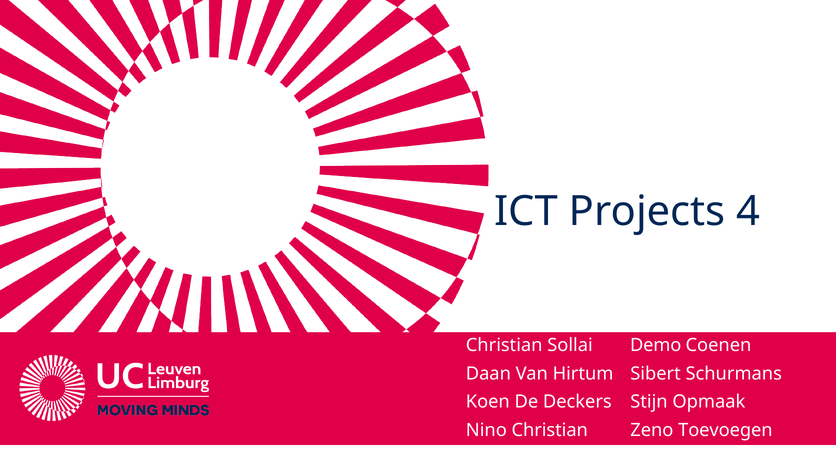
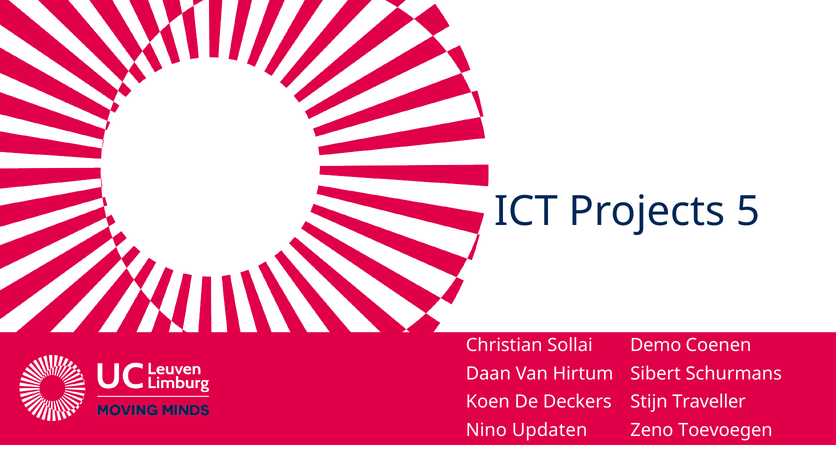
4: 4 -> 5
Opmaak: Opmaak -> Traveller
Nino Christian: Christian -> Updaten
